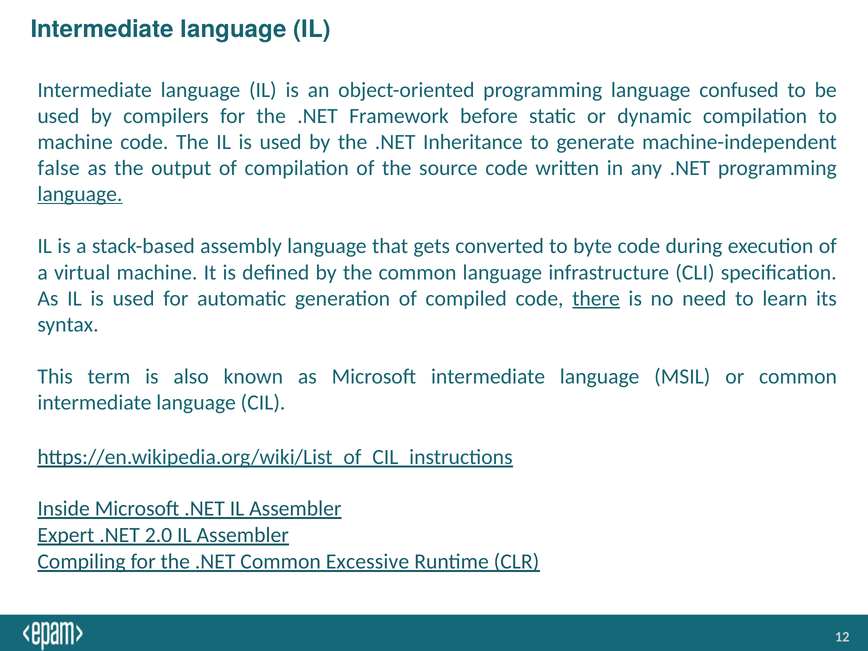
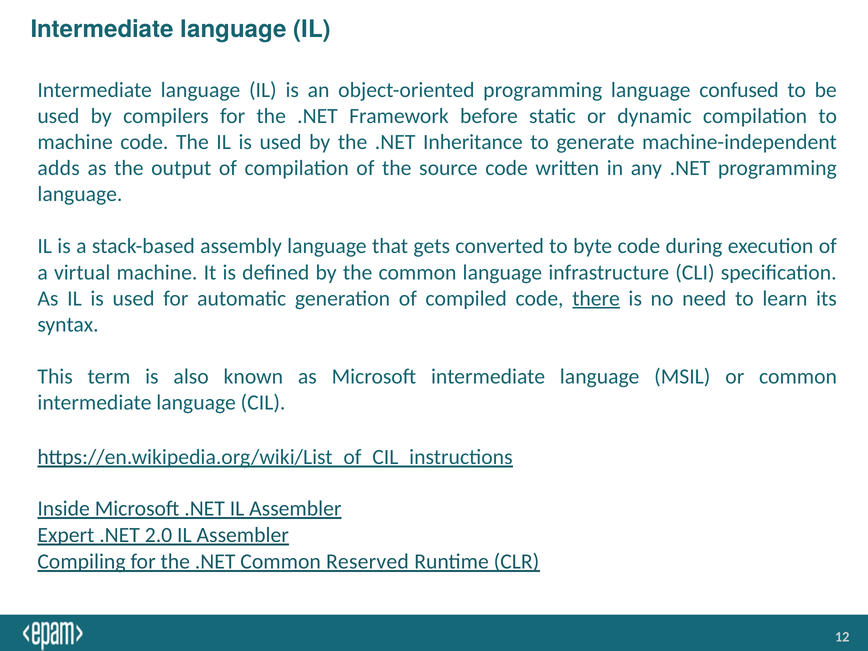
false: false -> adds
language at (80, 194) underline: present -> none
Excessive: Excessive -> Reserved
